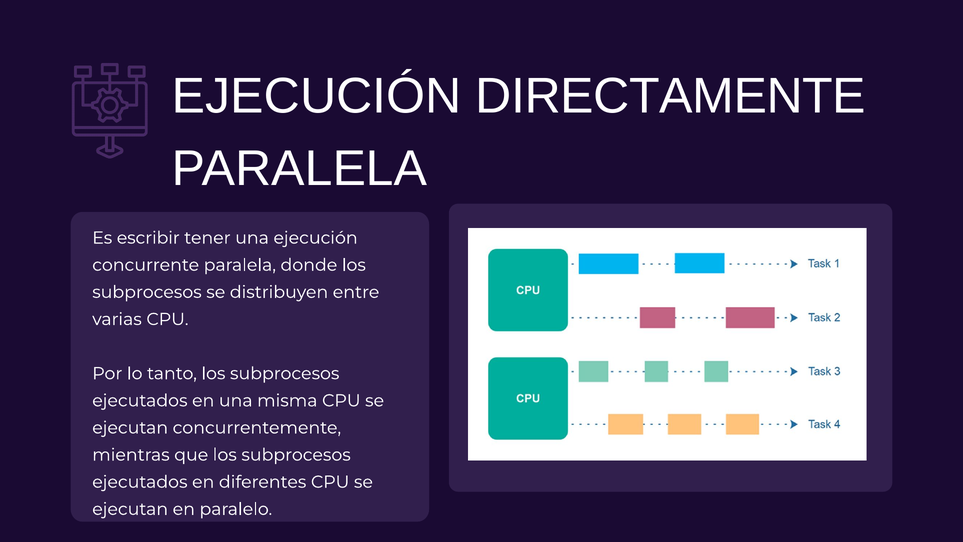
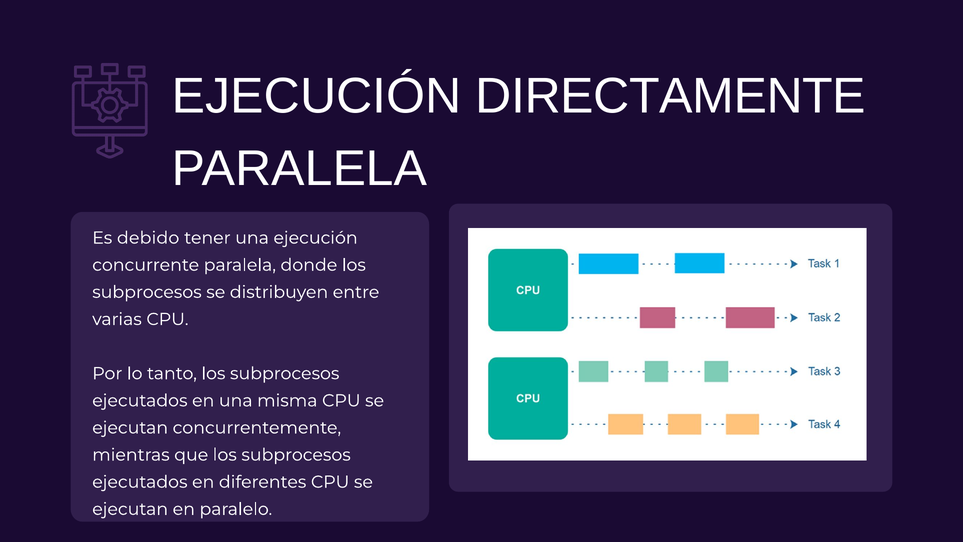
escribir: escribir -> debido
